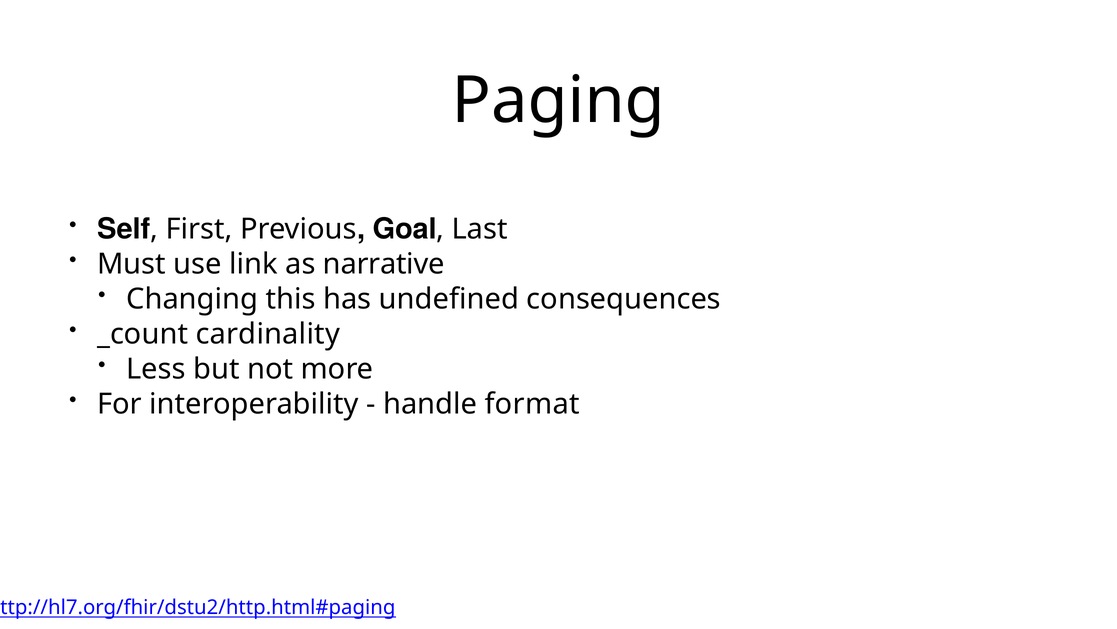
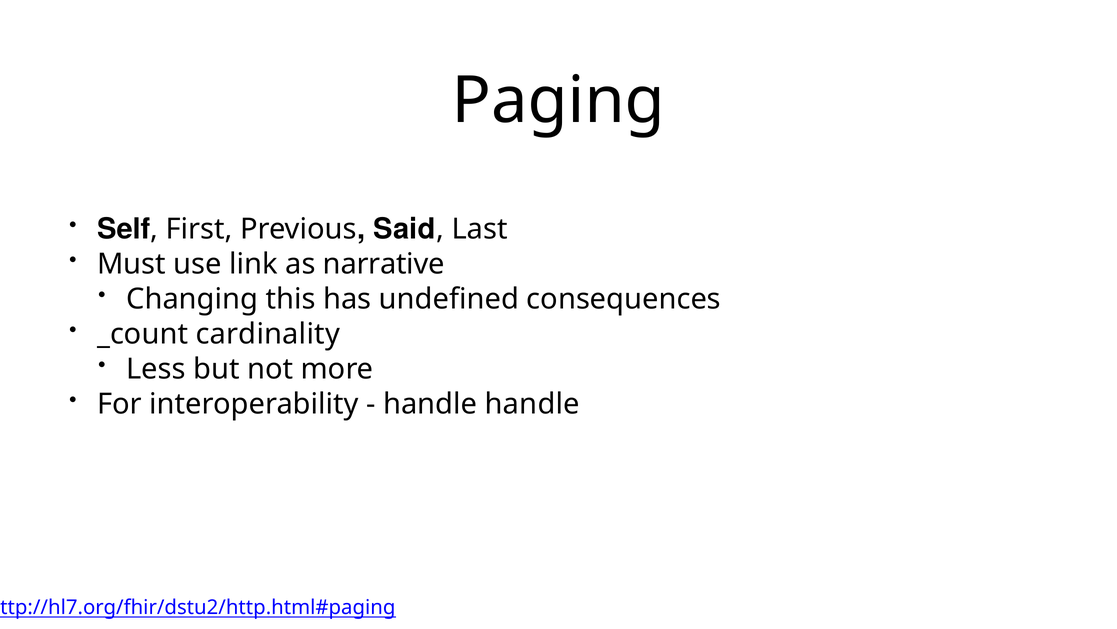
Goal: Goal -> Said
handle format: format -> handle
